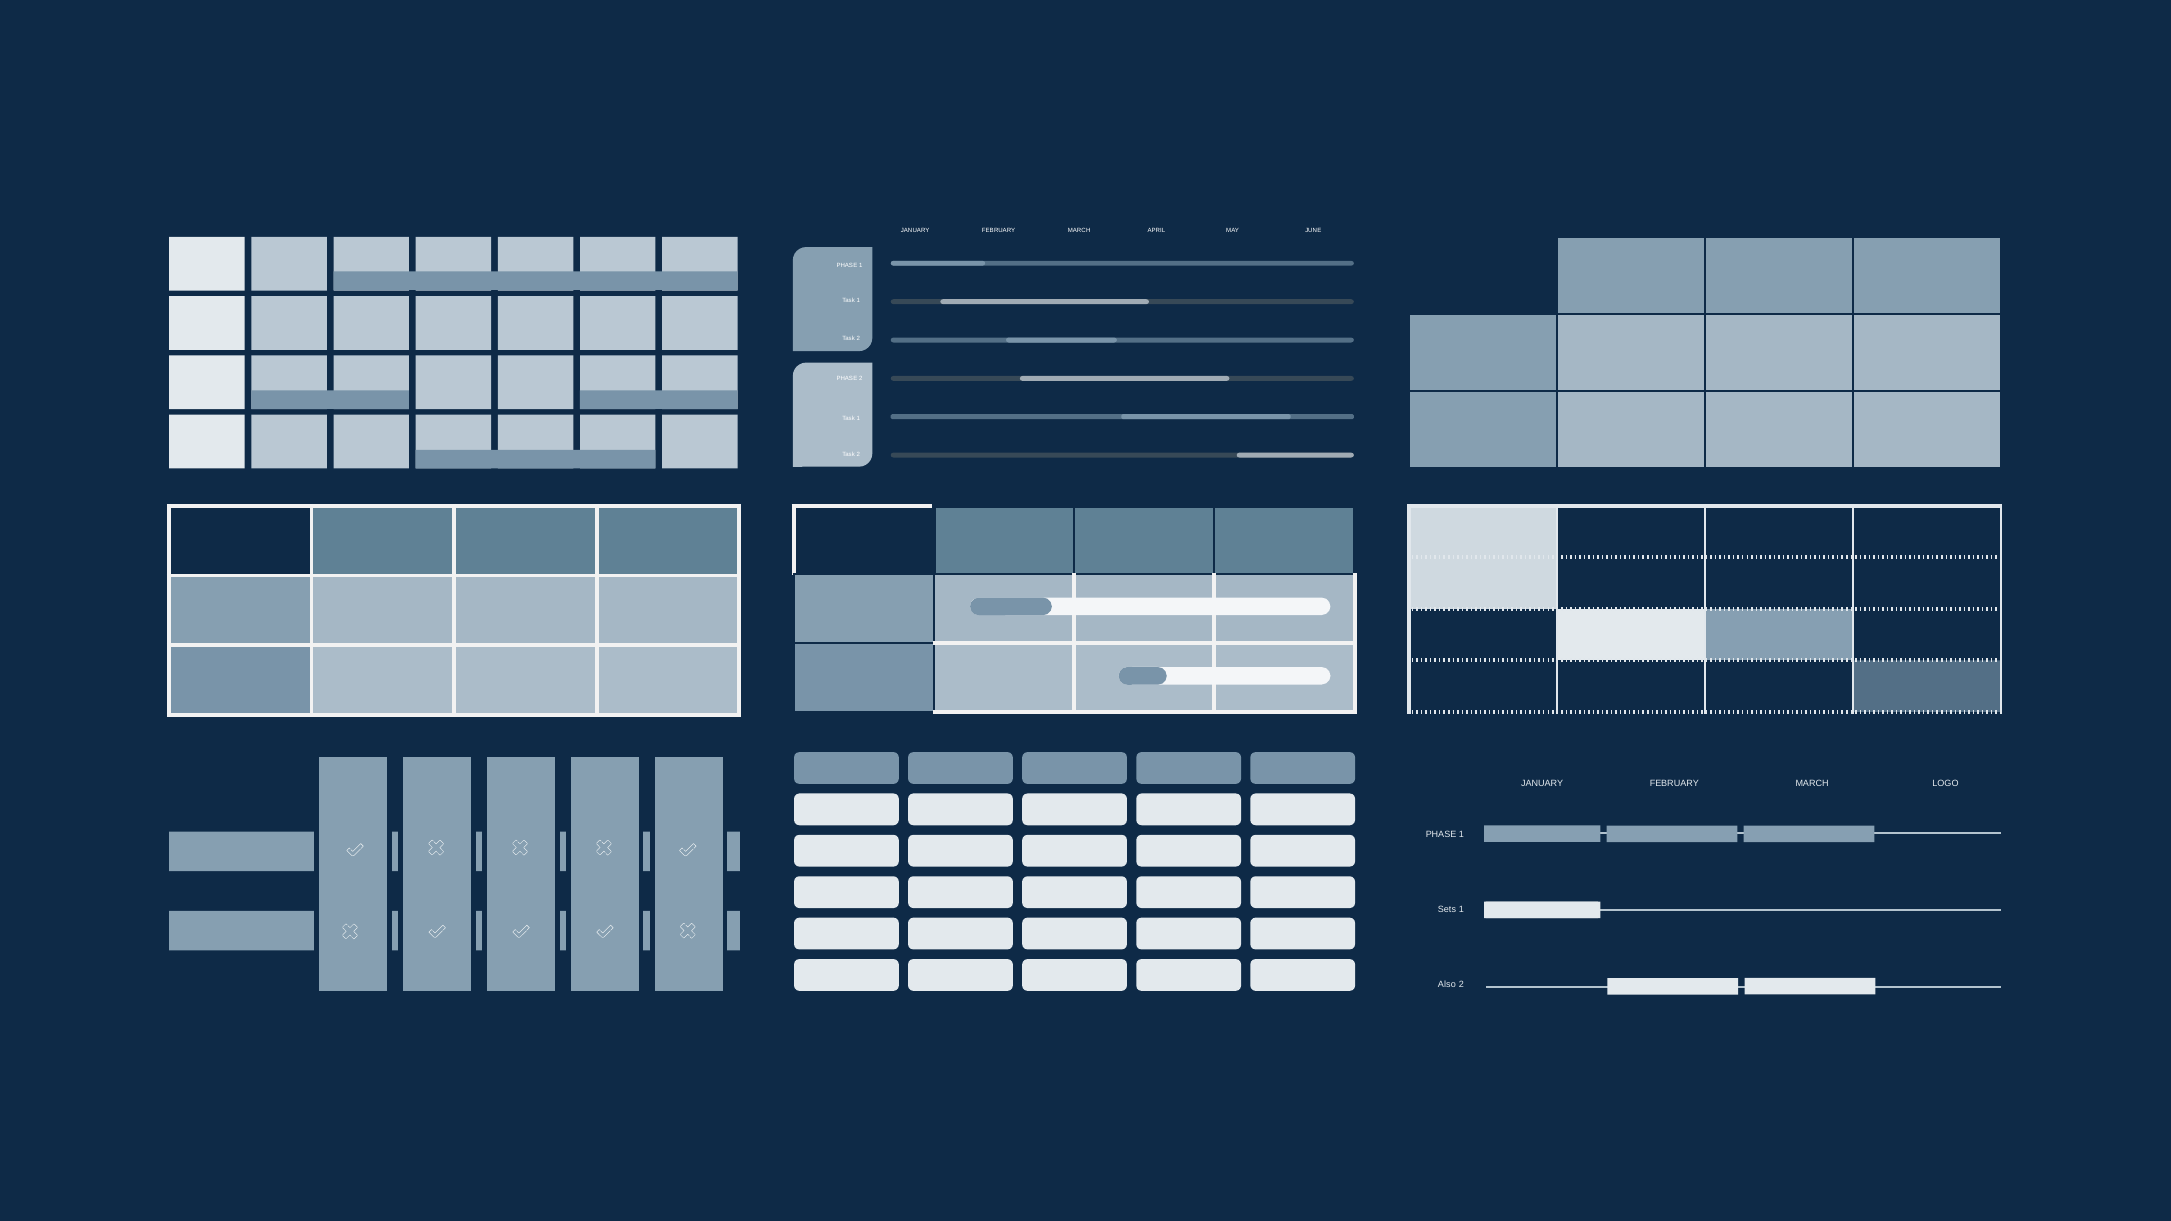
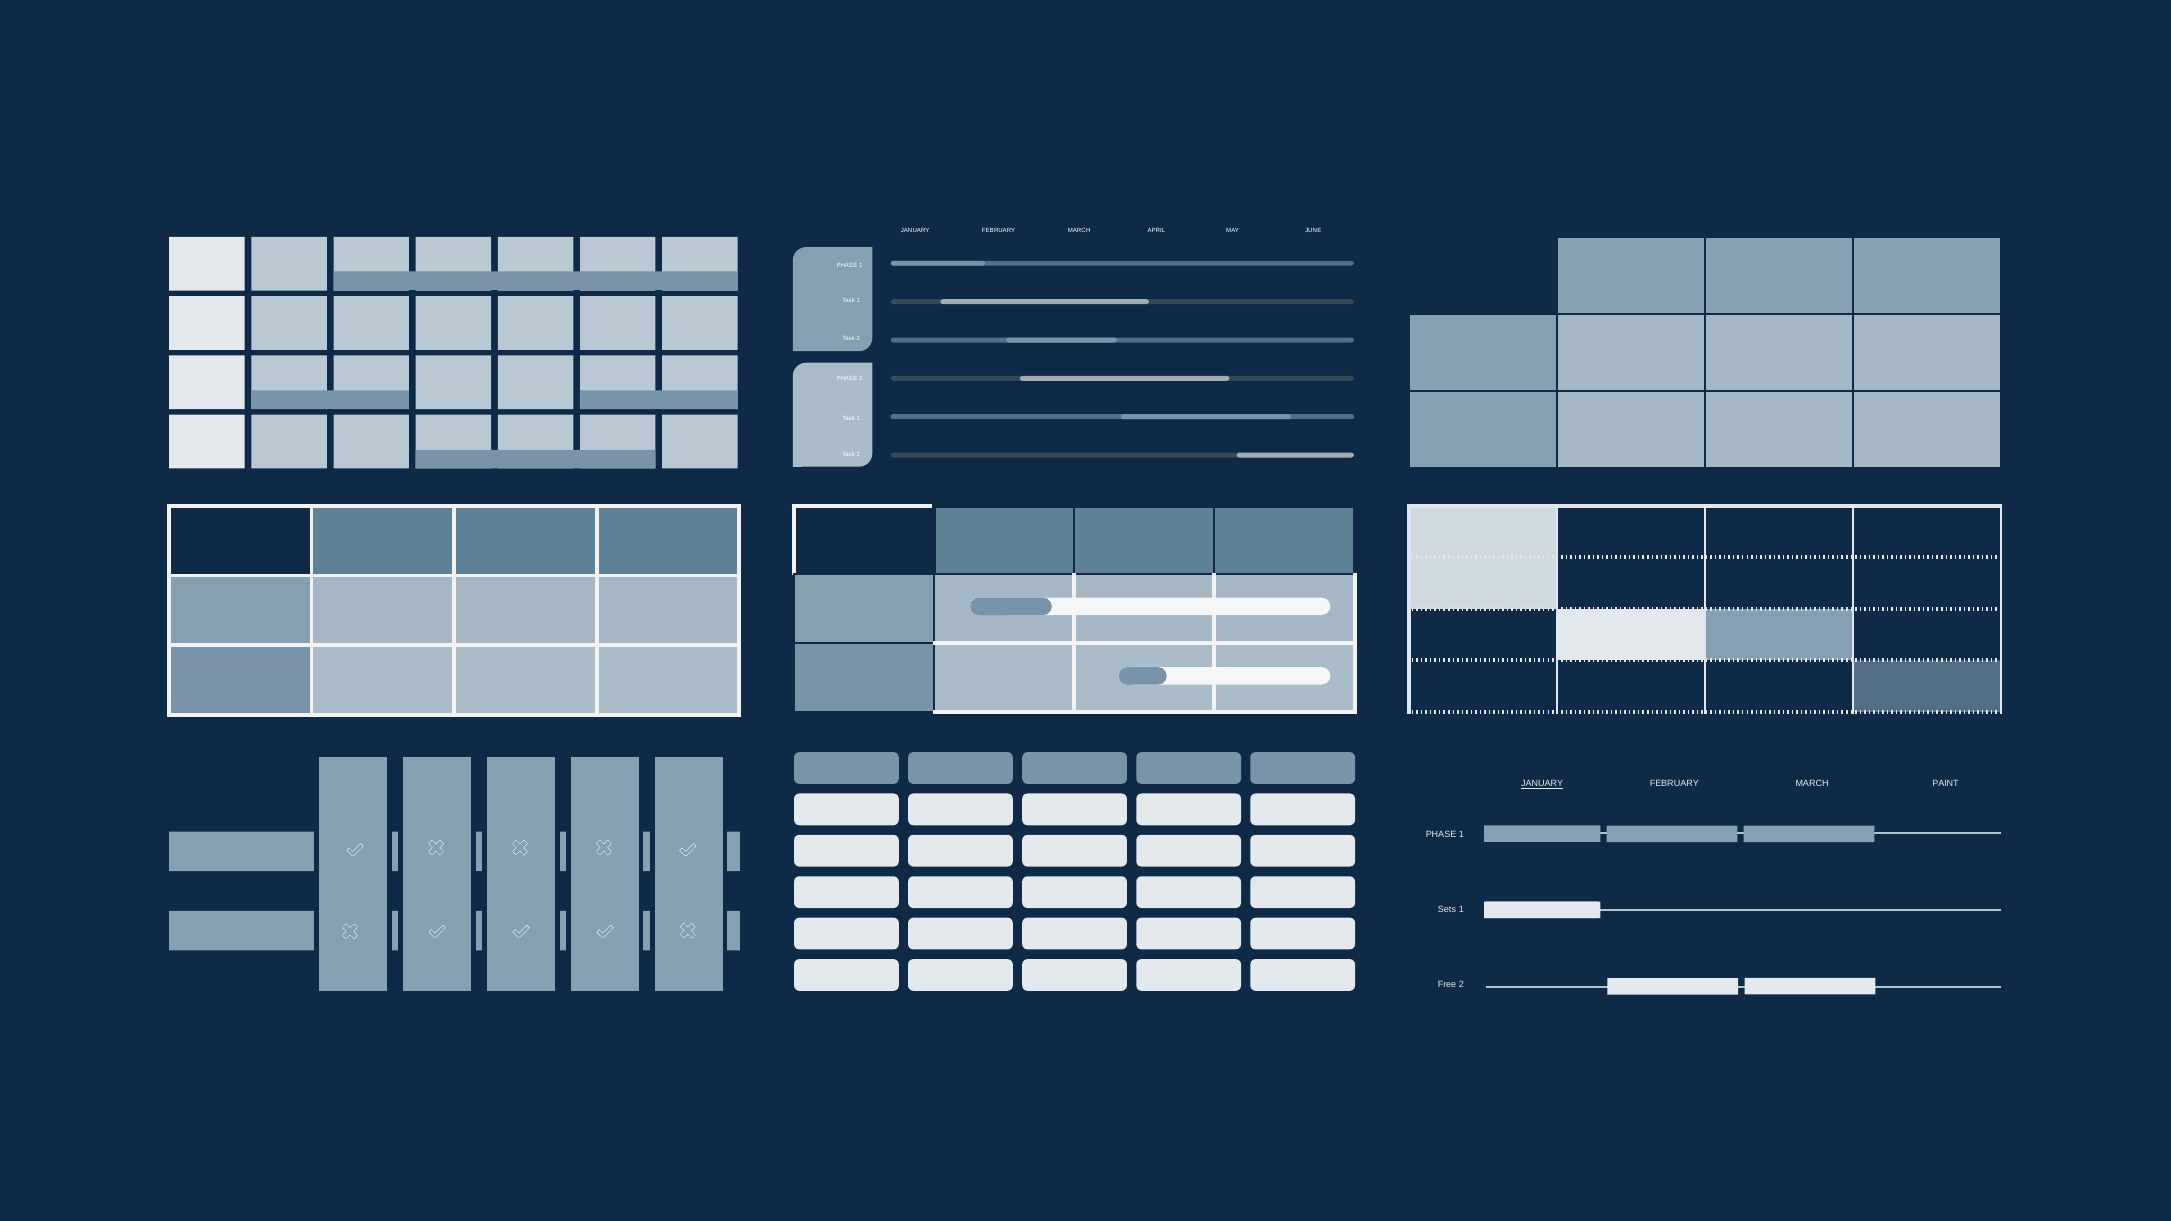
JANUARY at (1542, 784) underline: none -> present
LOGO: LOGO -> PAINT
Also: Also -> Free
